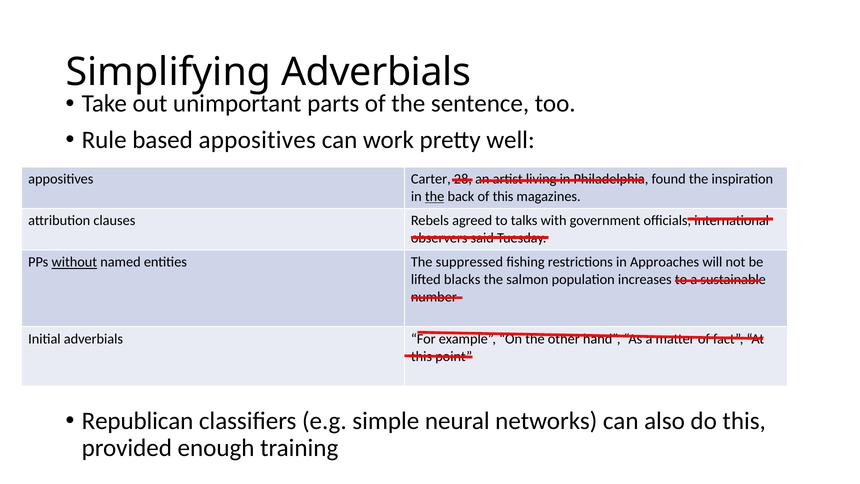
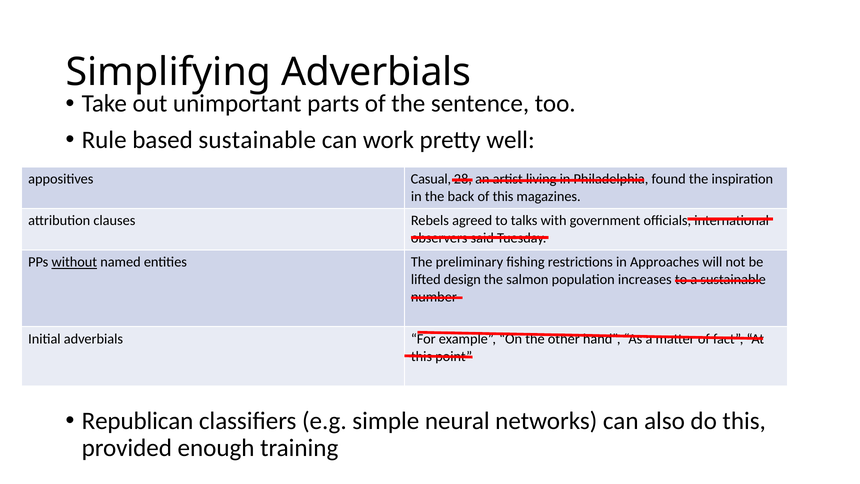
based appositives: appositives -> sustainable
Carter: Carter -> Casual
the at (435, 197) underline: present -> none
suppressed: suppressed -> preliminary
blacks: blacks -> design
